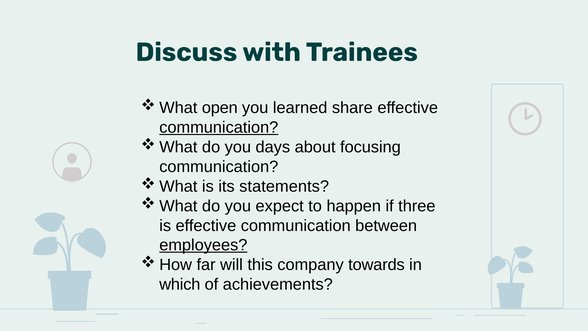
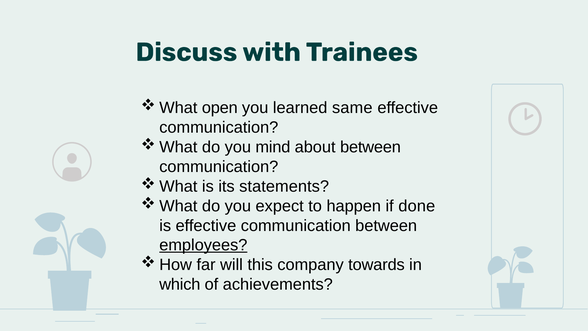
share: share -> same
communication at (219, 127) underline: present -> none
days: days -> mind
about focusing: focusing -> between
three: three -> done
